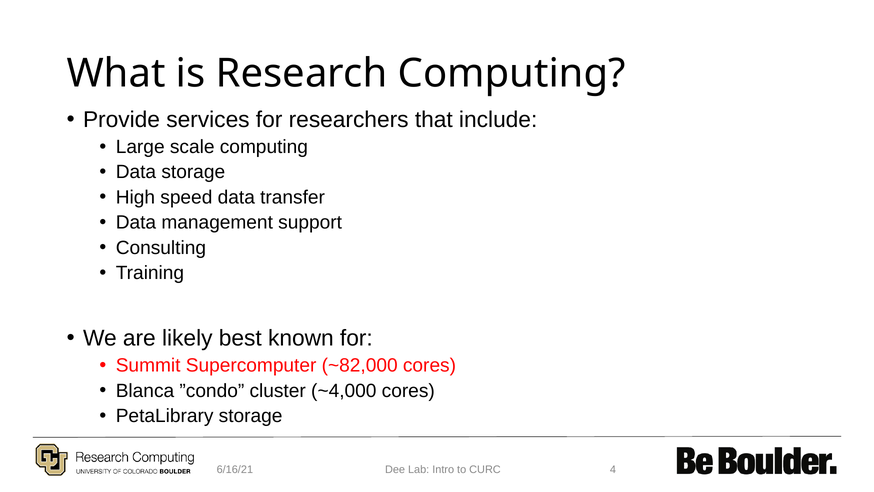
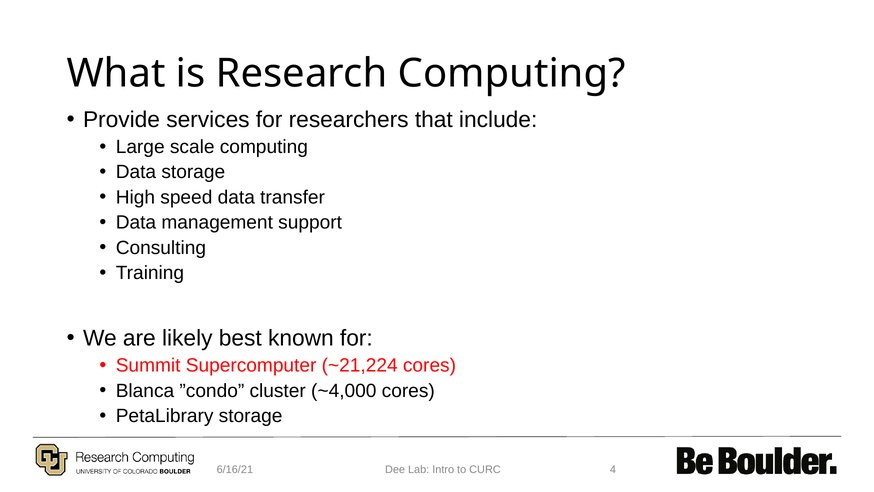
~82,000: ~82,000 -> ~21,224
